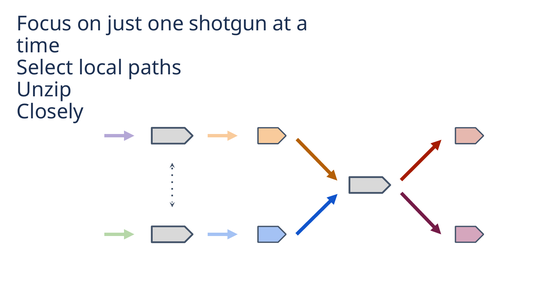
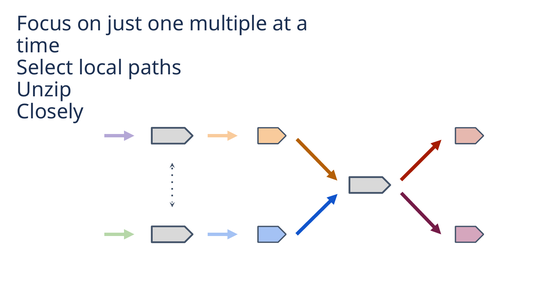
shotgun: shotgun -> multiple
